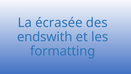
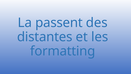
écrasée: écrasée -> passent
endswith: endswith -> distantes
